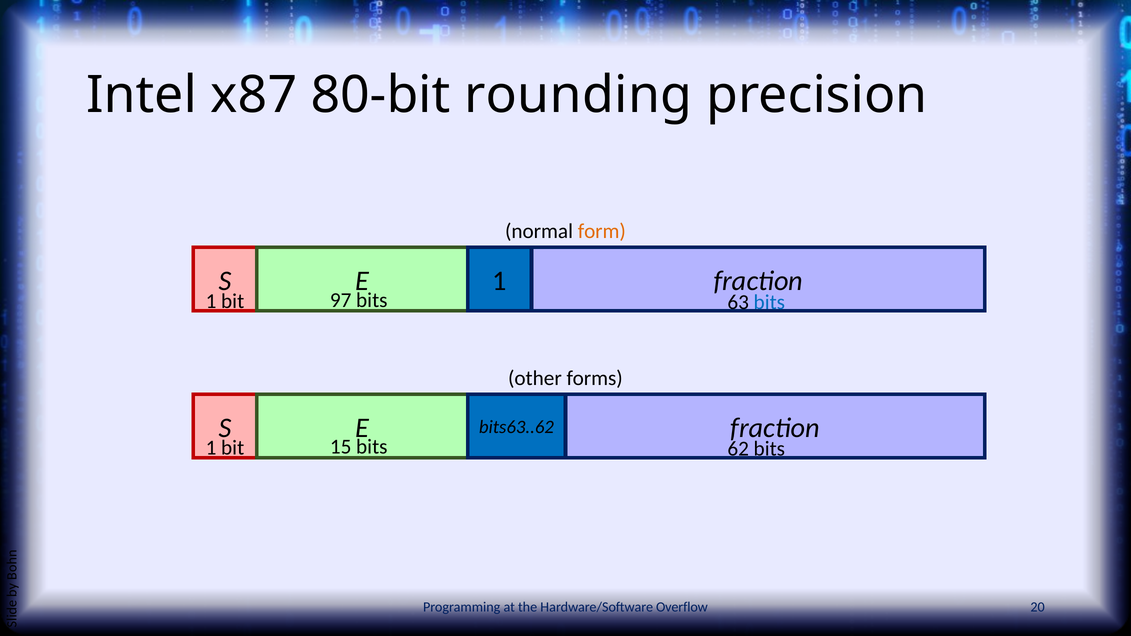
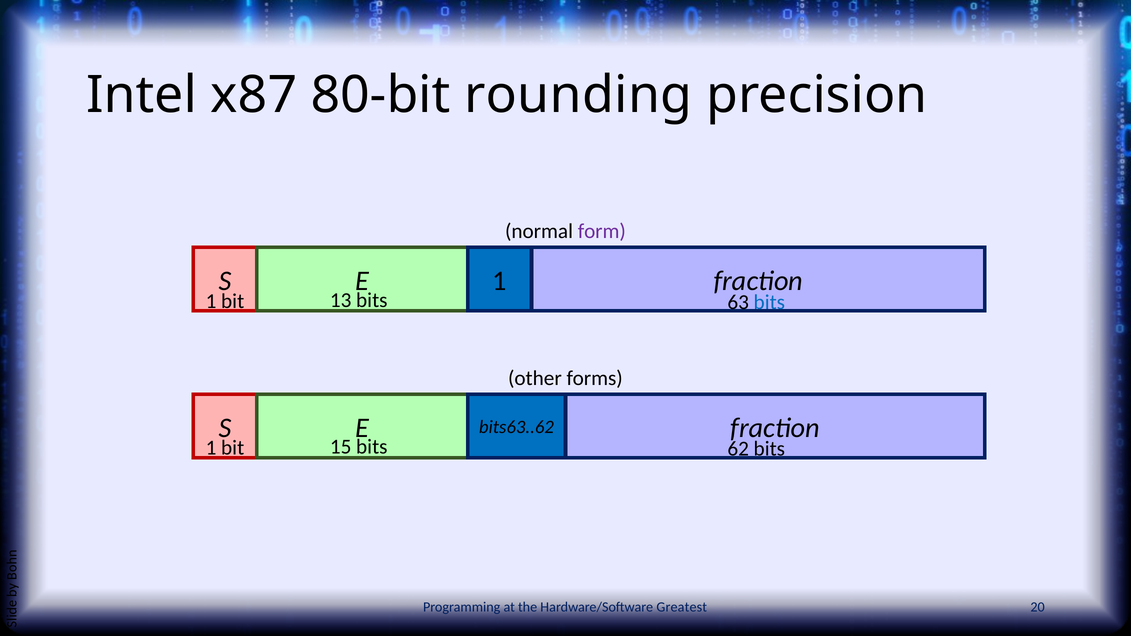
form colour: orange -> purple
97: 97 -> 13
Overflow: Overflow -> Greatest
